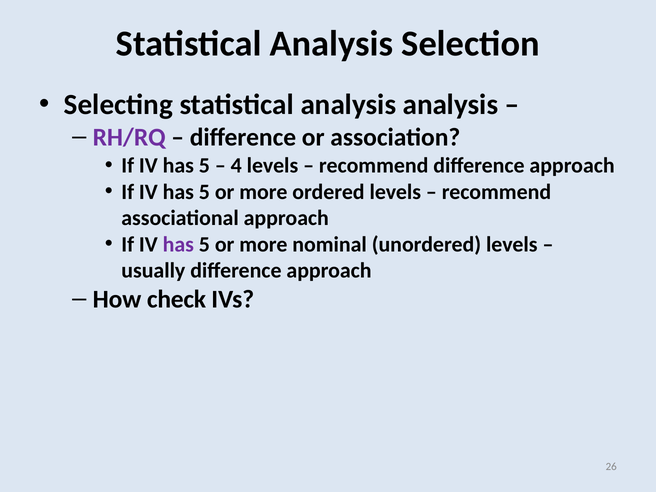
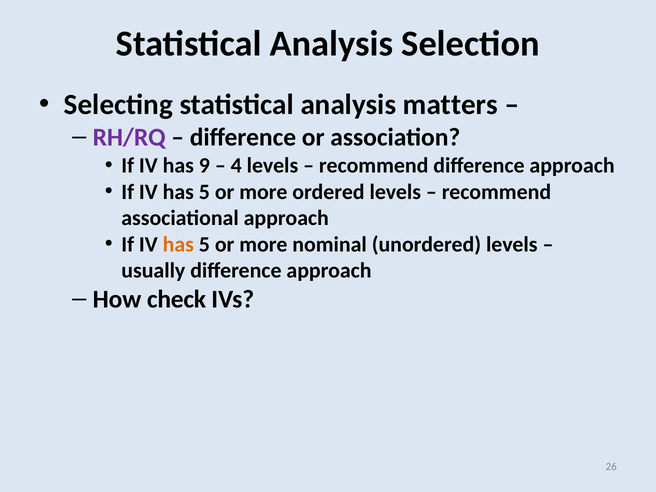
analysis analysis: analysis -> matters
5 at (204, 166): 5 -> 9
has at (178, 244) colour: purple -> orange
